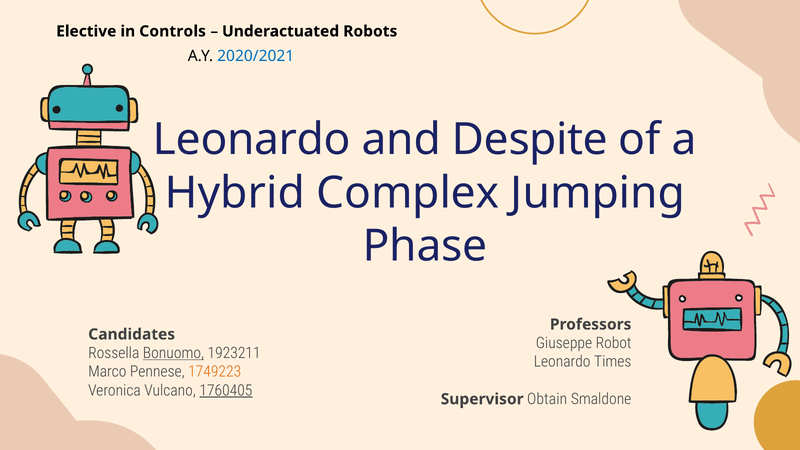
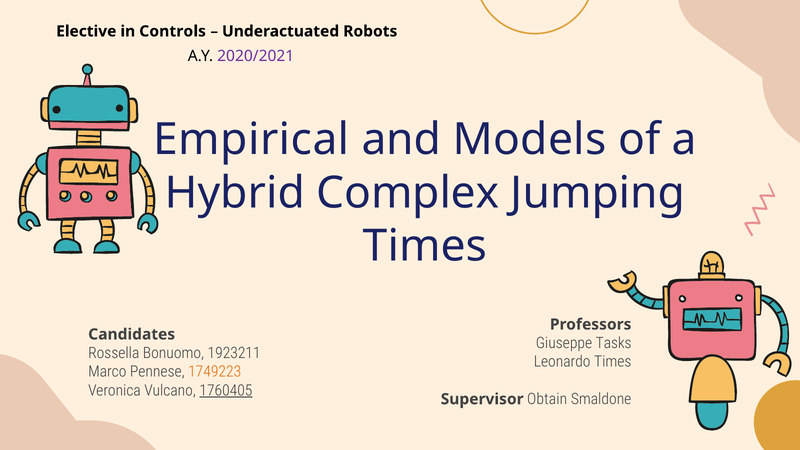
2020/2021 colour: blue -> purple
Leonardo at (252, 140): Leonardo -> Empirical
Despite: Despite -> Models
Phase at (425, 246): Phase -> Times
Robot: Robot -> Tasks
Bonuomo underline: present -> none
